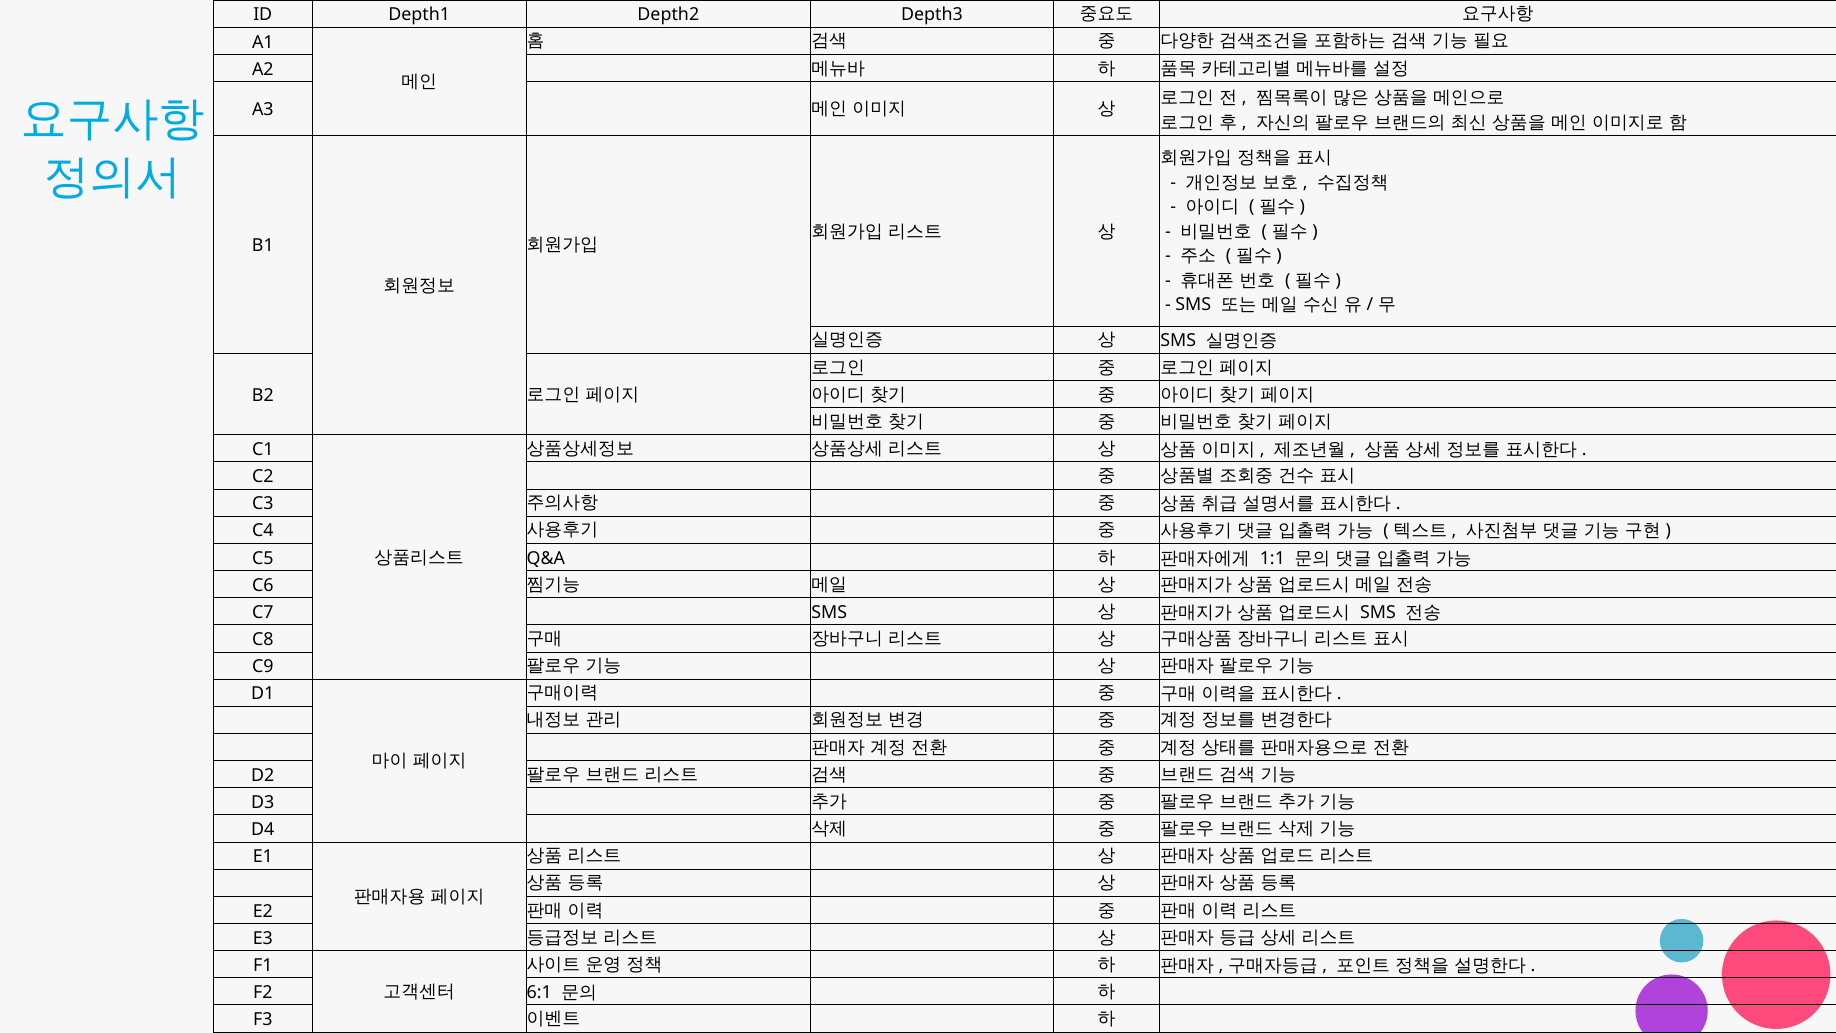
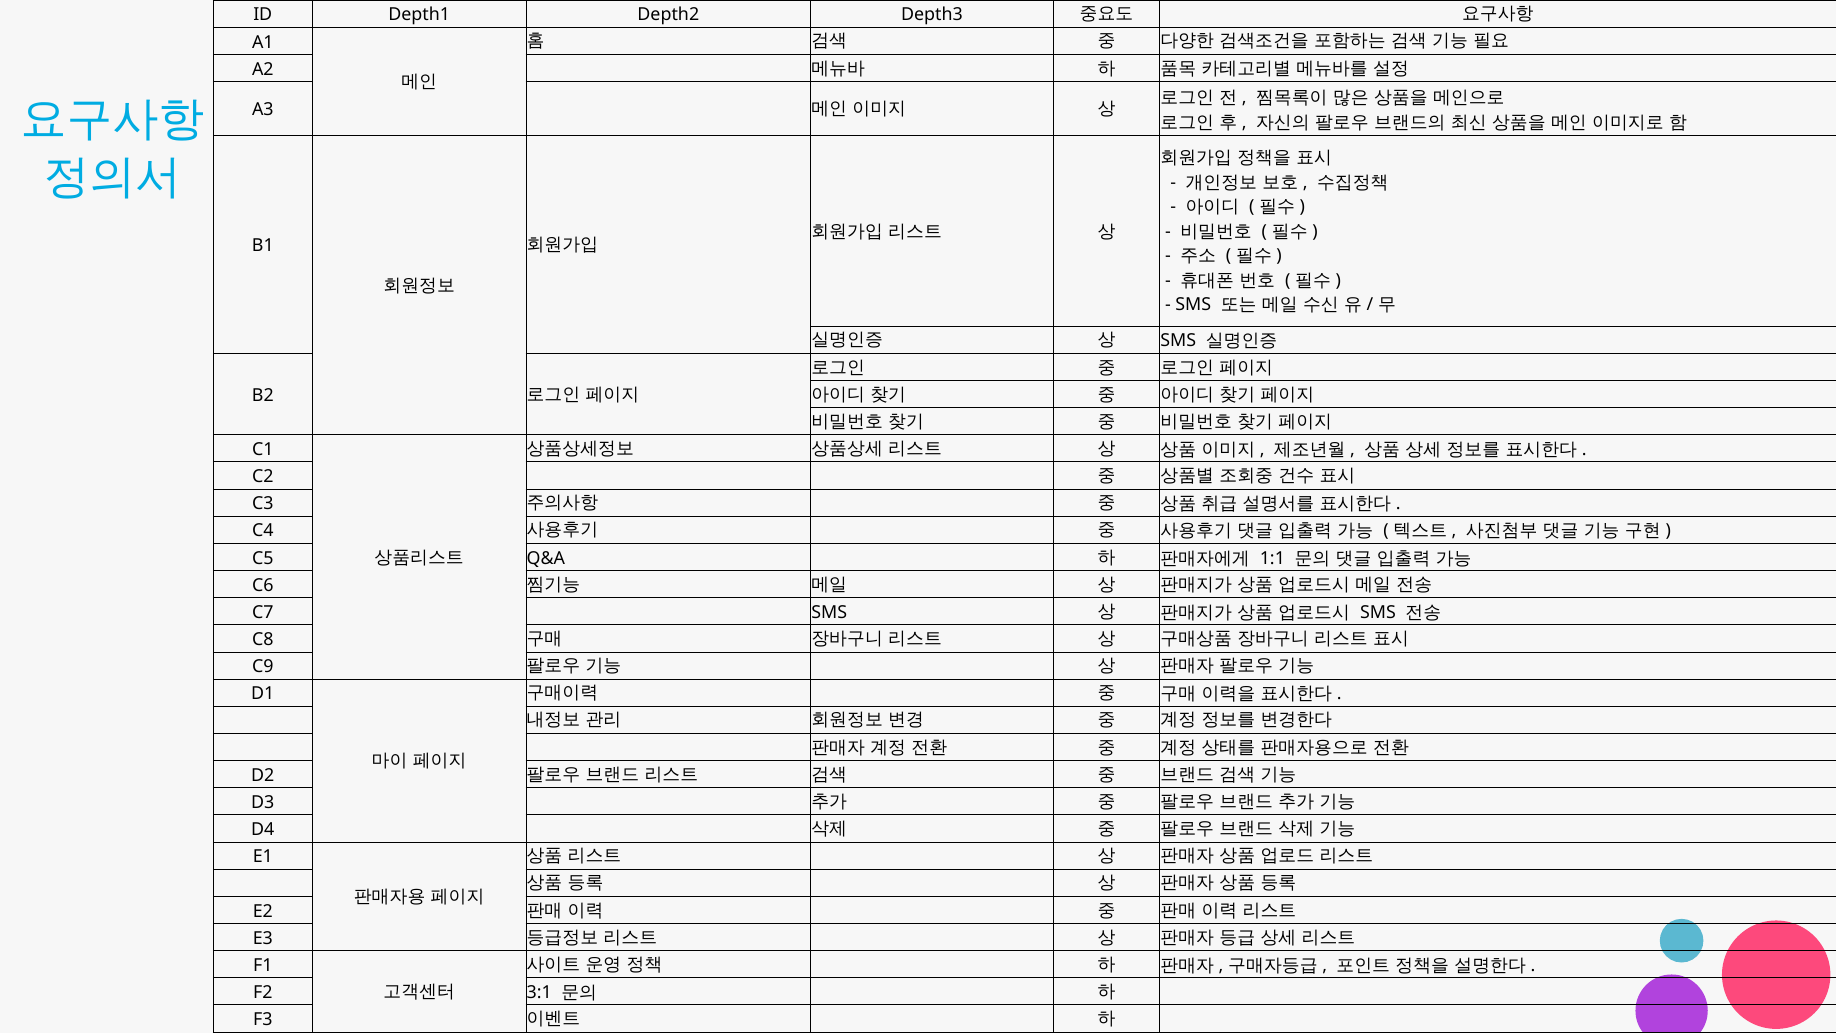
6:1: 6:1 -> 3:1
